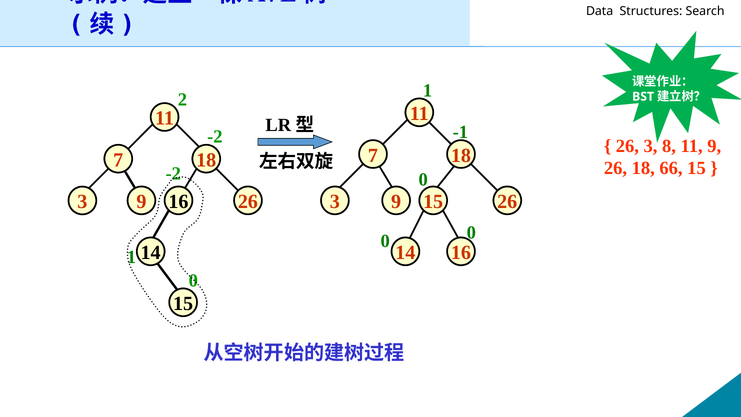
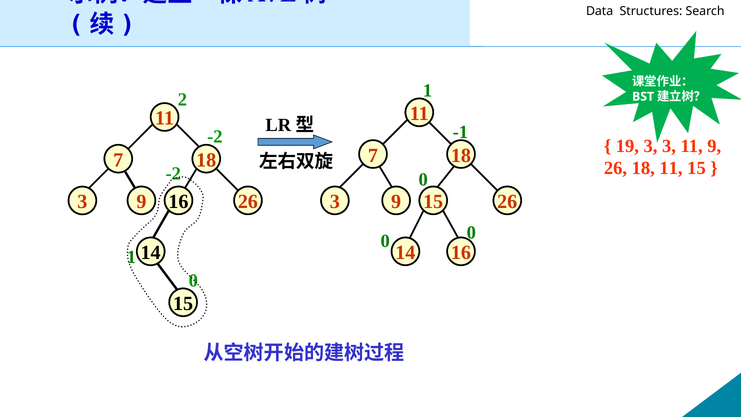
26 at (627, 146): 26 -> 19
3 8: 8 -> 3
18 66: 66 -> 11
